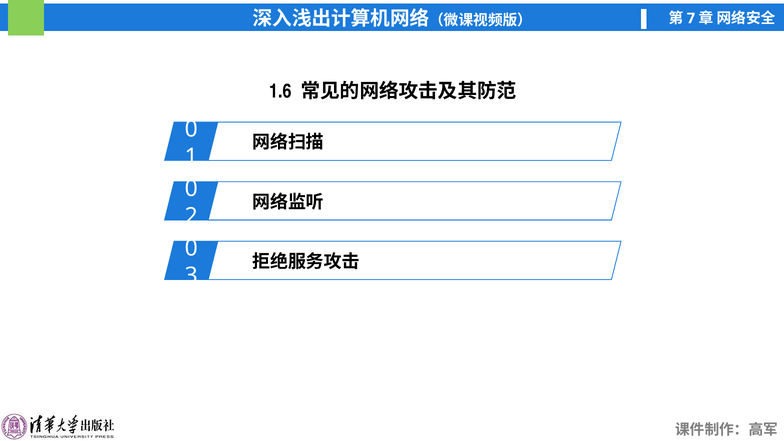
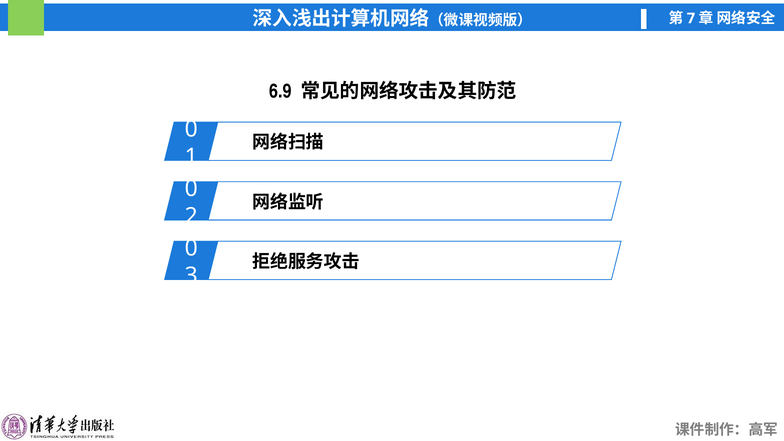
1.6: 1.6 -> 6.9
